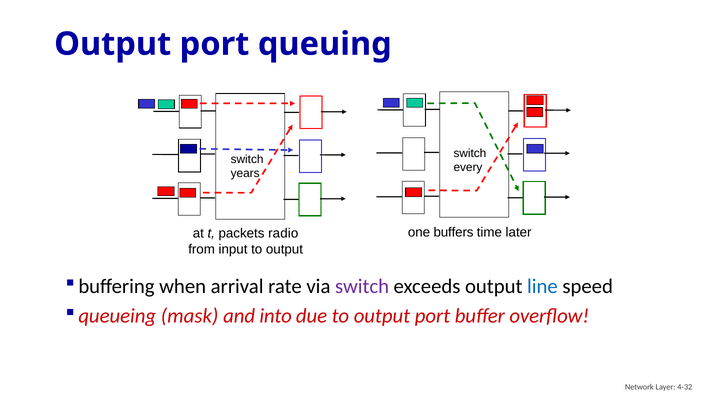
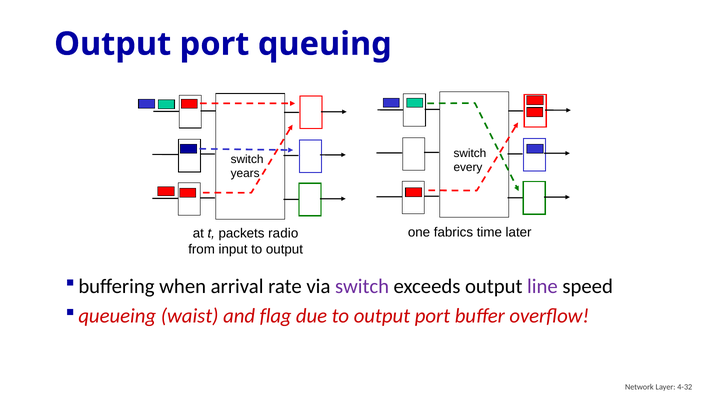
buffers: buffers -> fabrics
line colour: blue -> purple
mask: mask -> waist
into: into -> flag
